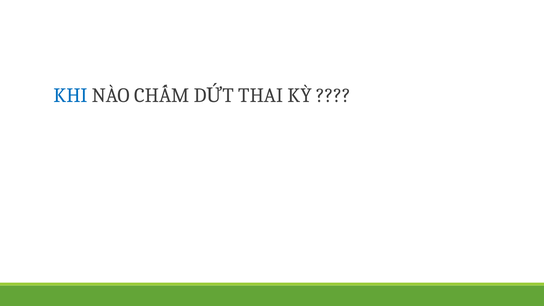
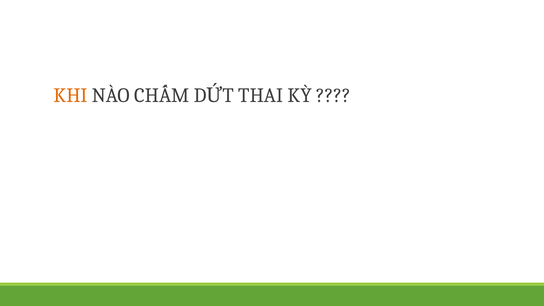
KHI colour: blue -> orange
